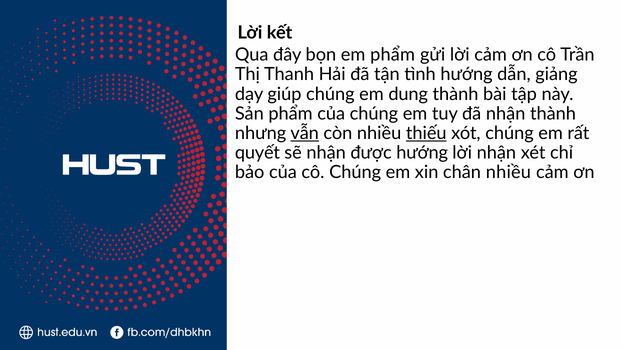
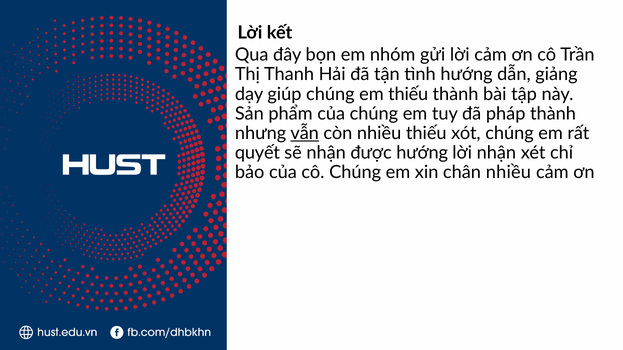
em phẩm: phẩm -> nhóm
em dung: dung -> thiếu
đã nhận: nhận -> pháp
thiếu at (426, 133) underline: present -> none
